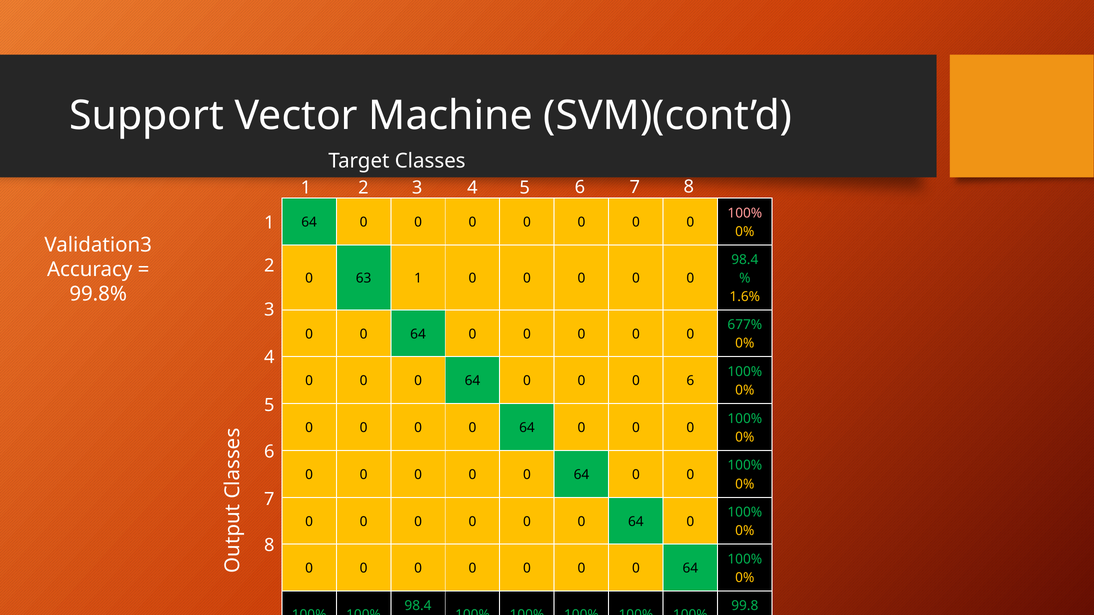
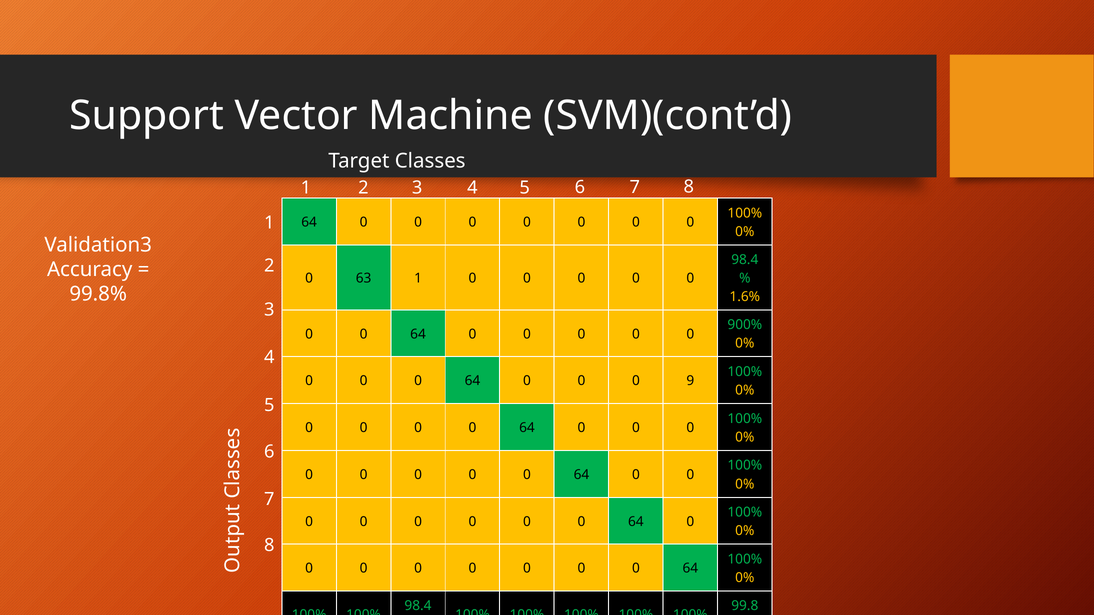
100% at (745, 213) colour: pink -> yellow
677%: 677% -> 900%
0 6: 6 -> 9
